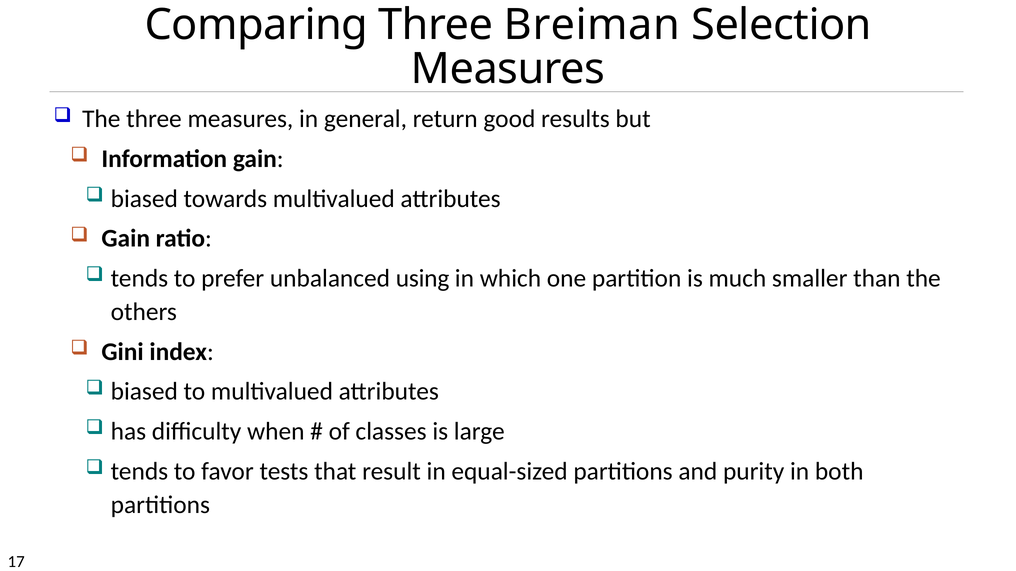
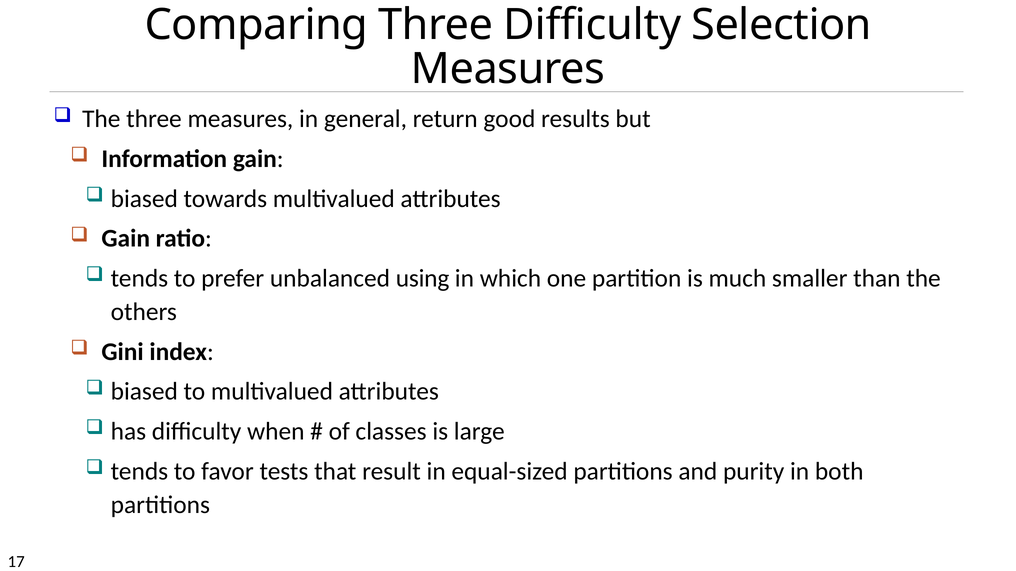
Three Breiman: Breiman -> Difficulty
